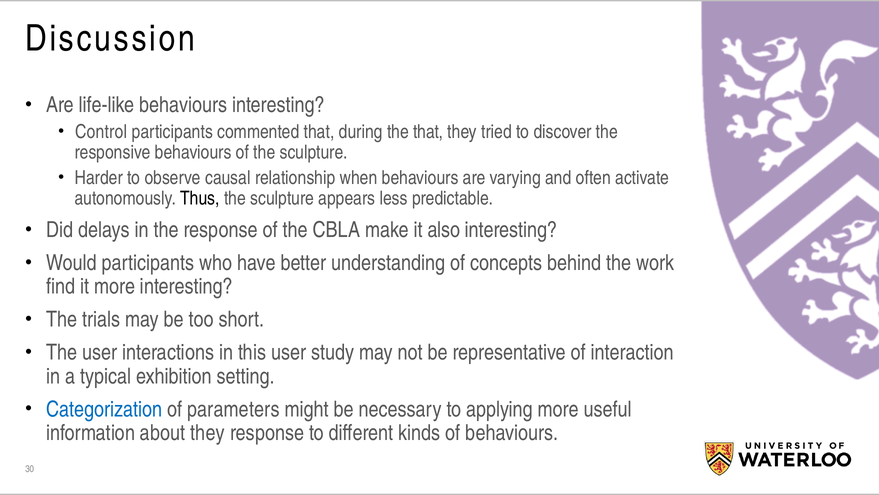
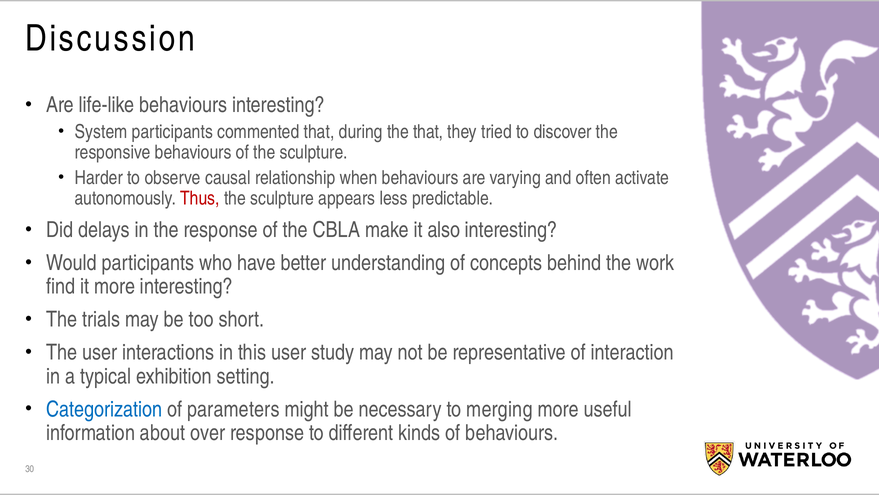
Control: Control -> System
Thus colour: black -> red
applying: applying -> merging
about they: they -> over
